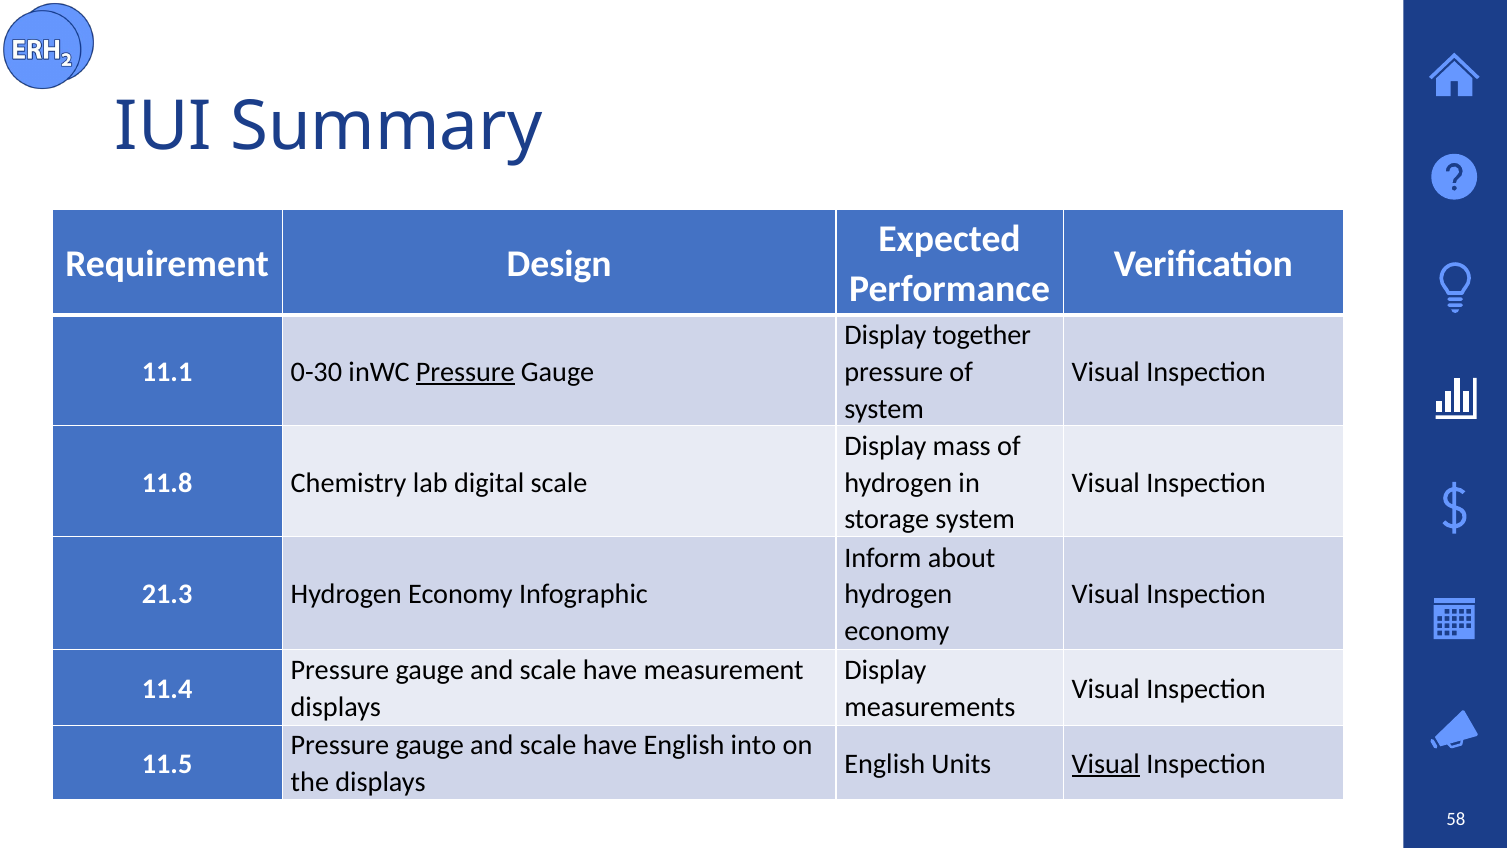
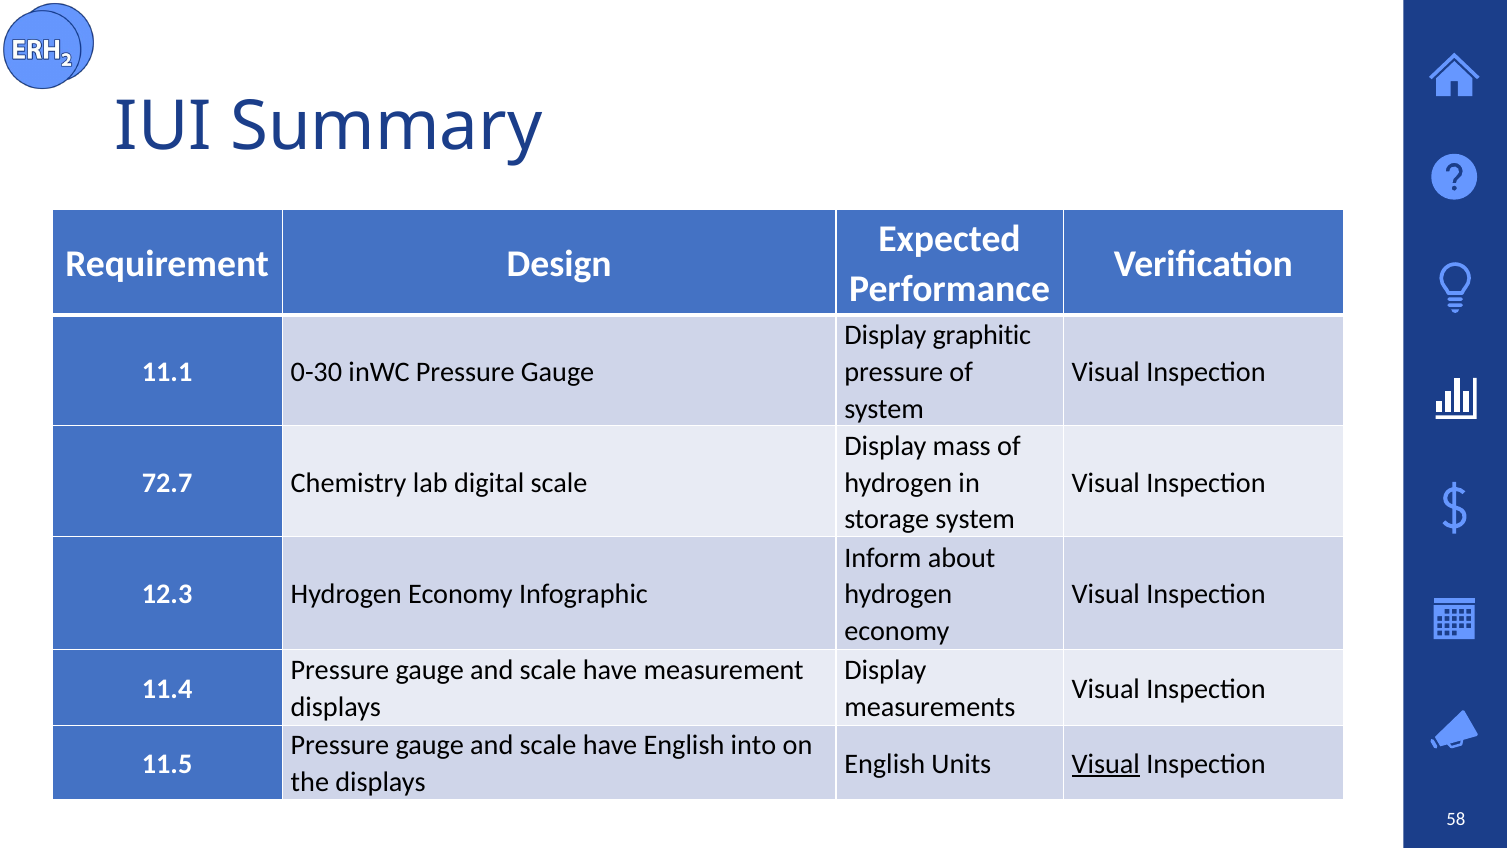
together: together -> graphitic
Pressure at (465, 372) underline: present -> none
11.8: 11.8 -> 72.7
21.3: 21.3 -> 12.3
